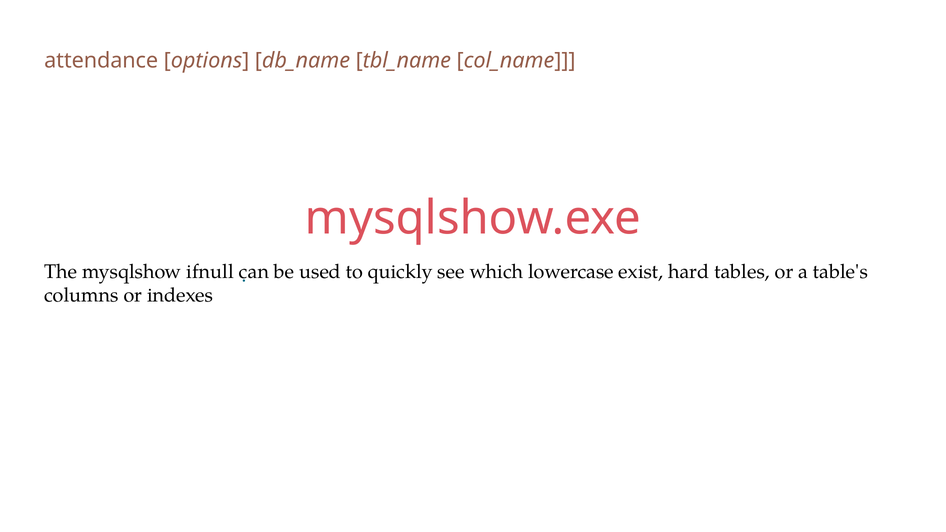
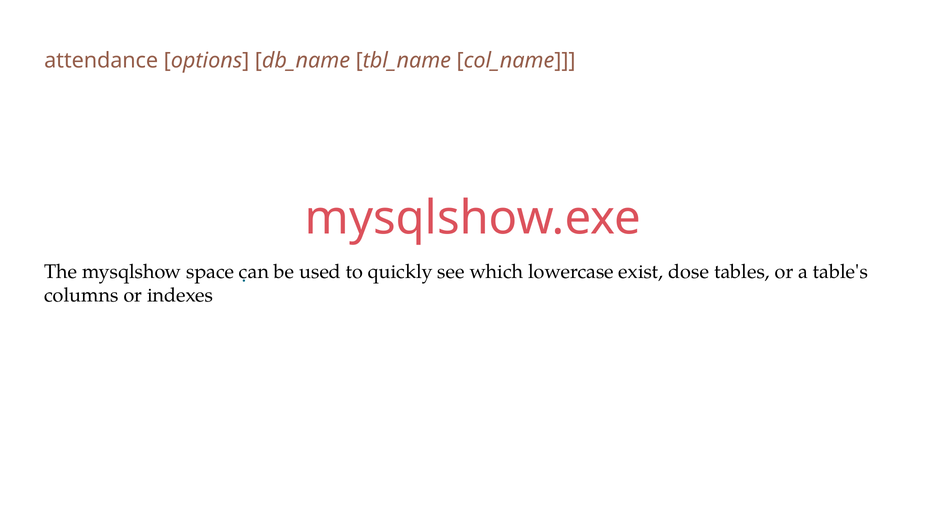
ifnull: ifnull -> space
hard: hard -> dose
